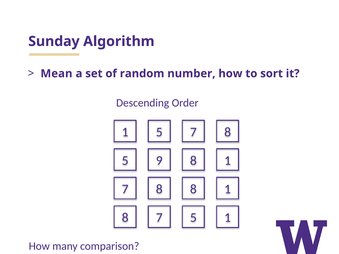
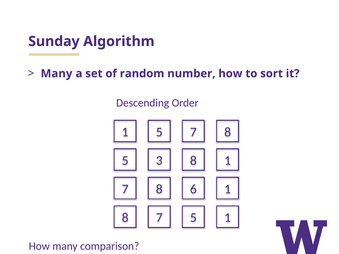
Mean at (57, 74): Mean -> Many
9: 9 -> 3
8 8: 8 -> 6
